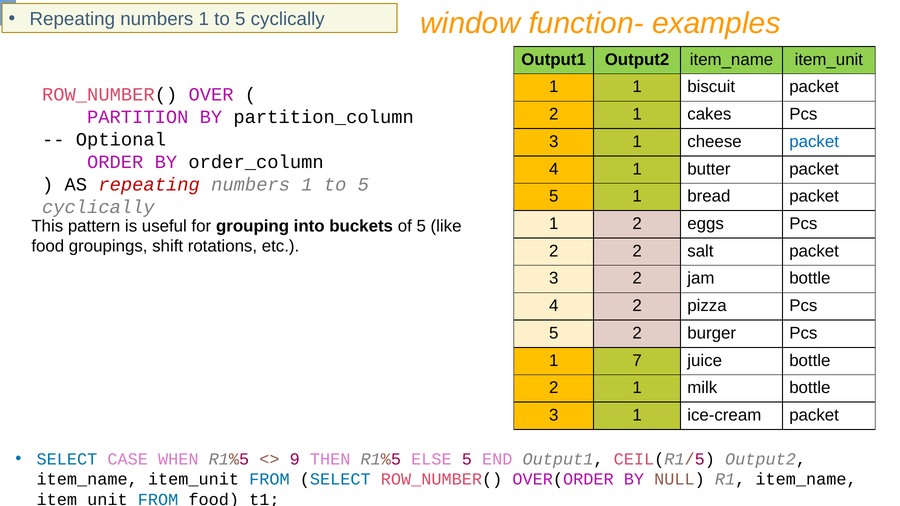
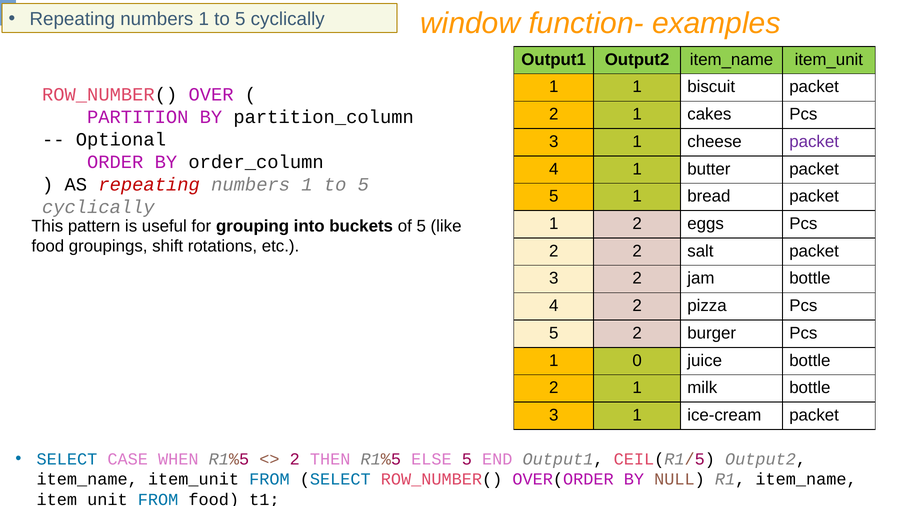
packet at (814, 142) colour: blue -> purple
7: 7 -> 0
9 at (295, 459): 9 -> 2
